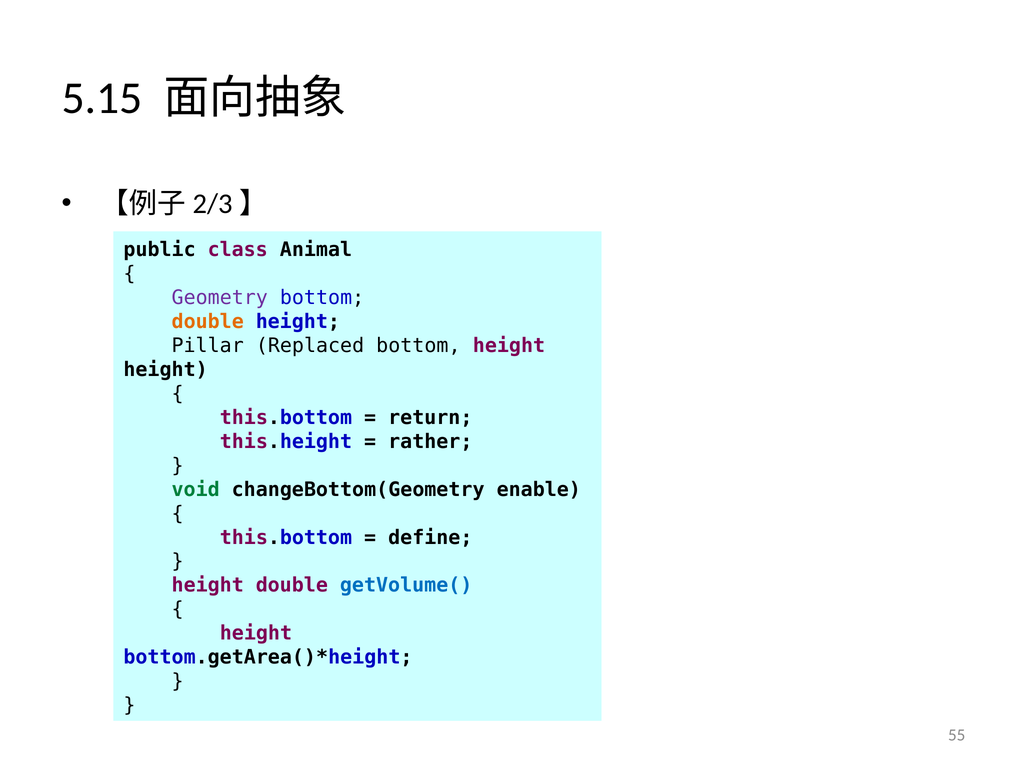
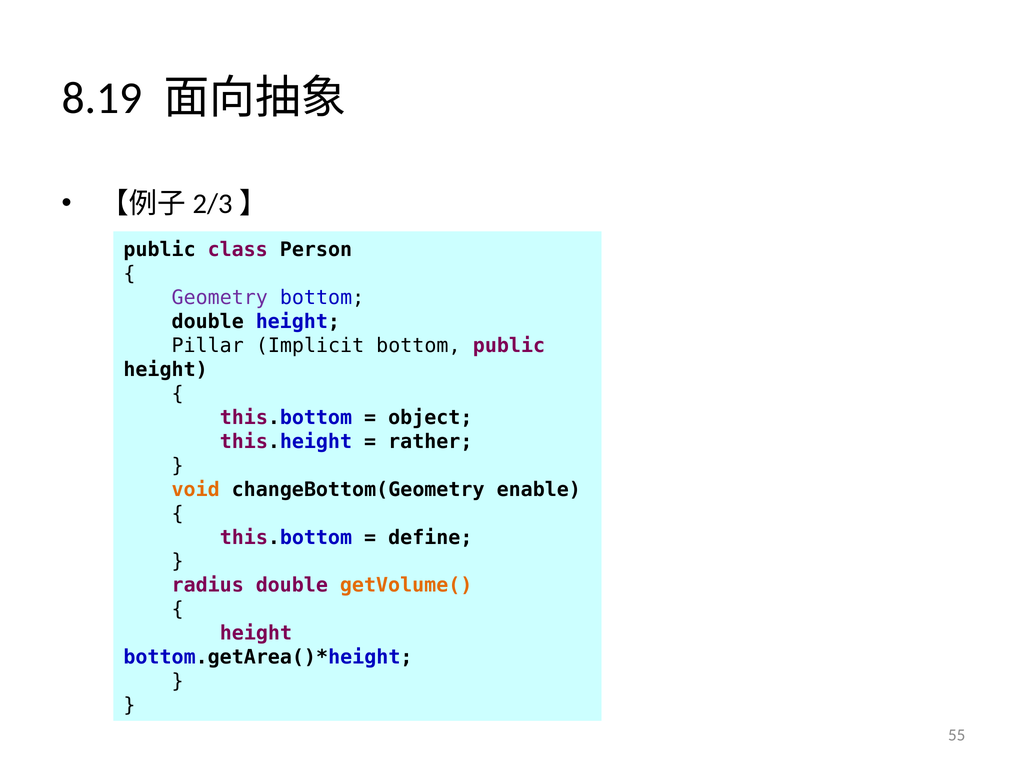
5.15: 5.15 -> 8.19
Animal: Animal -> Person
double at (208, 322) colour: orange -> black
Replaced: Replaced -> Implicit
bottom height: height -> public
return: return -> object
void colour: green -> orange
height at (208, 586): height -> radius
getVolume( colour: blue -> orange
